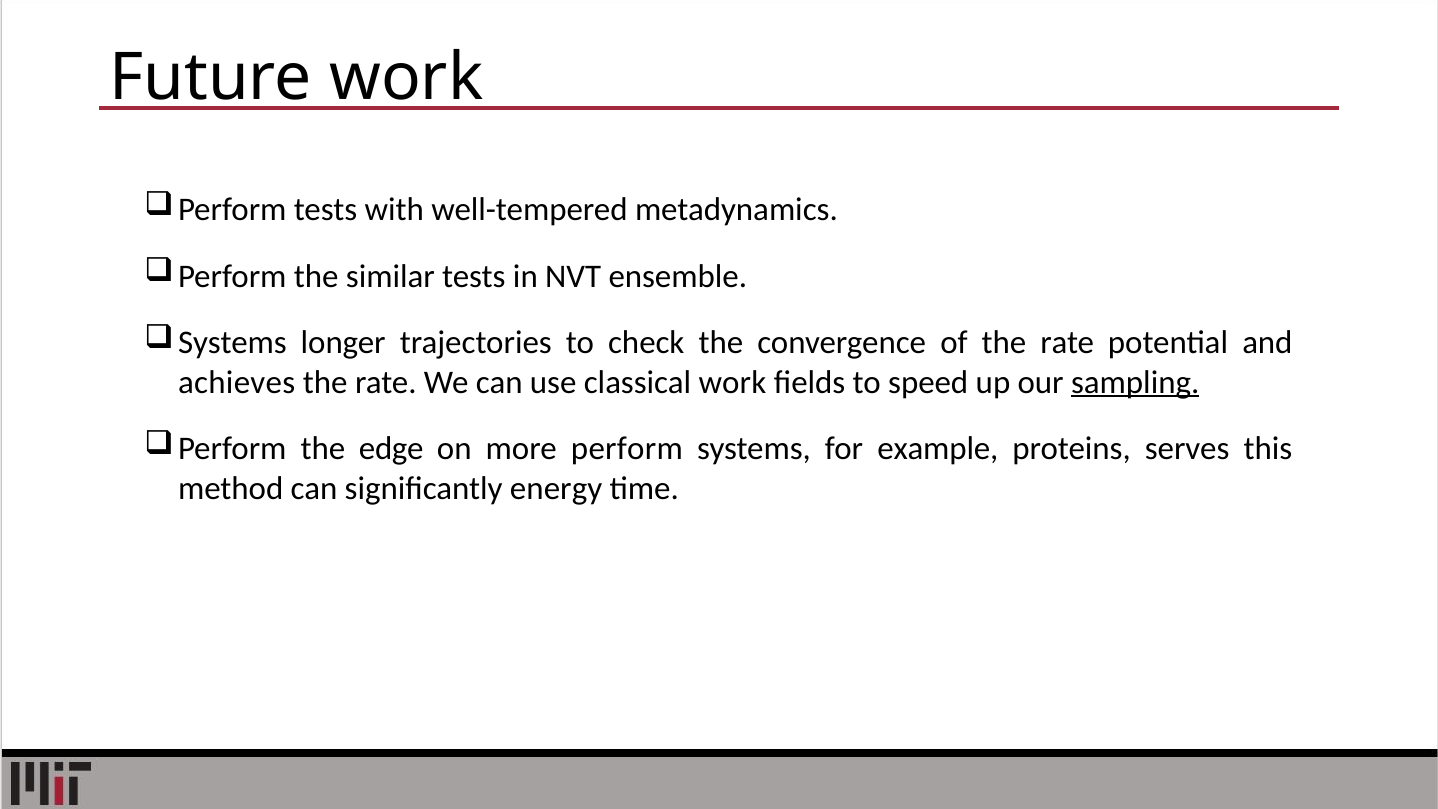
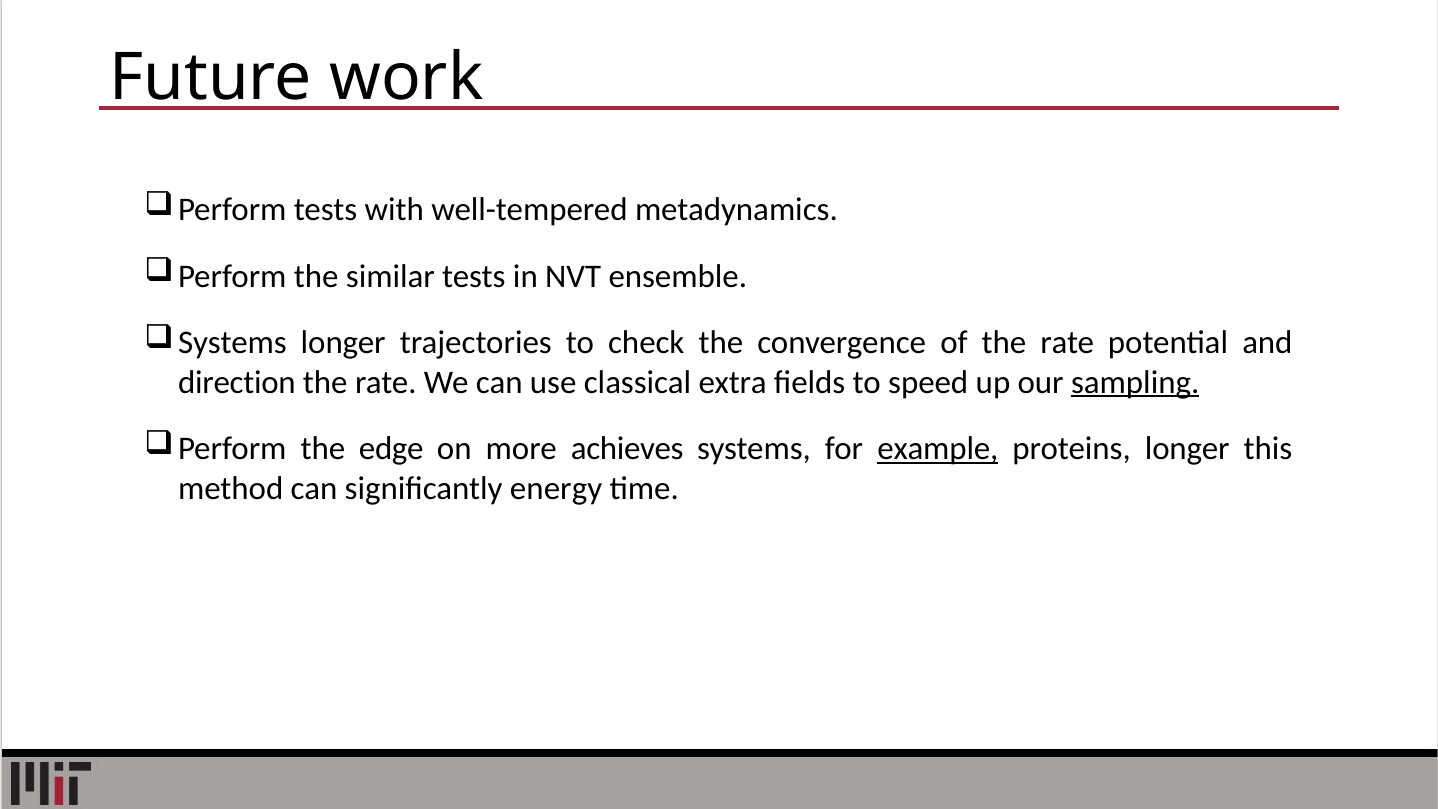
achieves: achieves -> direction
classical work: work -> extra
more perform: perform -> achieves
example underline: none -> present
proteins serves: serves -> longer
